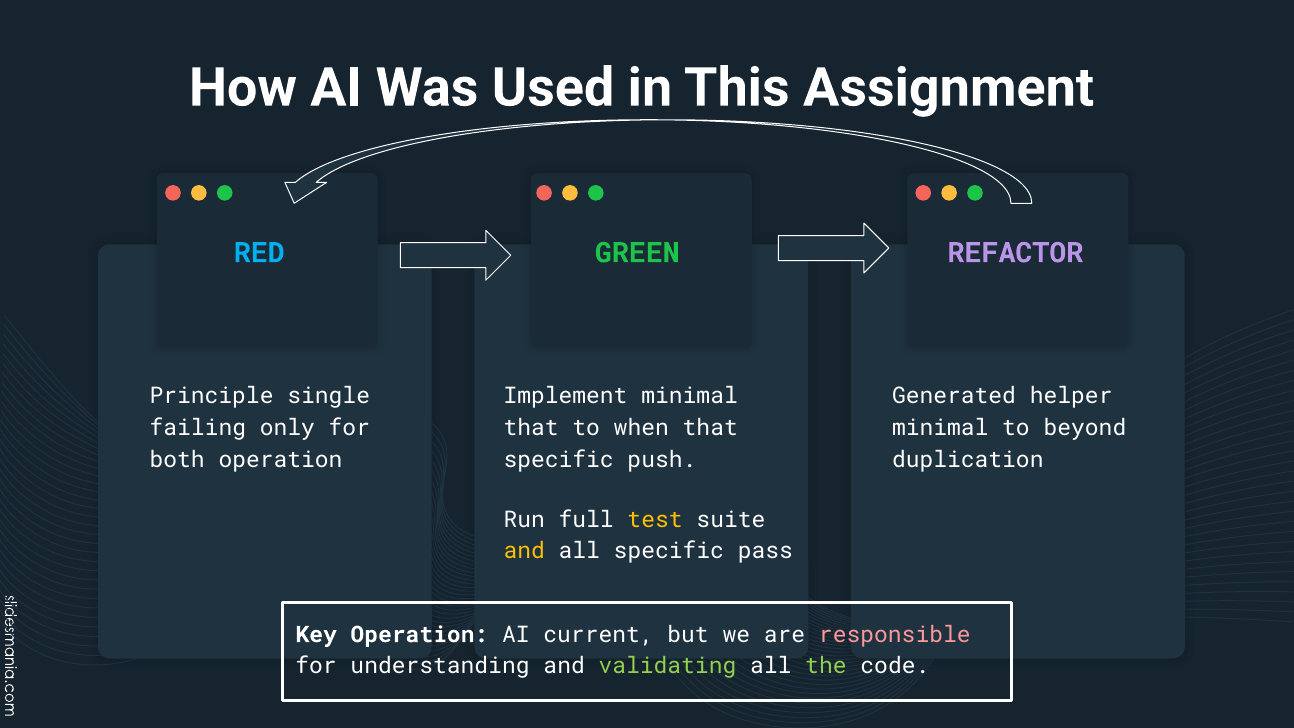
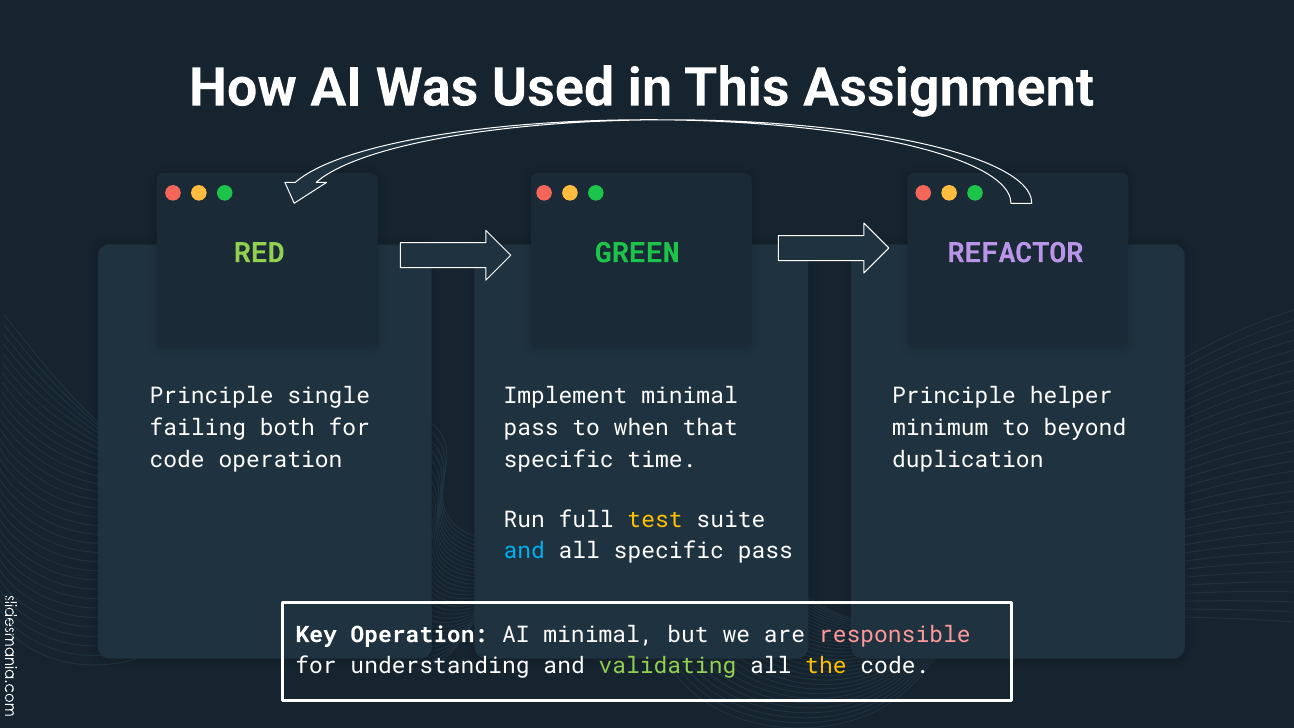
RED colour: light blue -> light green
Generated at (954, 396): Generated -> Principle
only: only -> both
that at (531, 428): that -> pass
minimal at (940, 428): minimal -> minimum
both at (177, 459): both -> code
push: push -> time
and at (524, 551) colour: yellow -> light blue
AI current: current -> minimal
the colour: light green -> yellow
